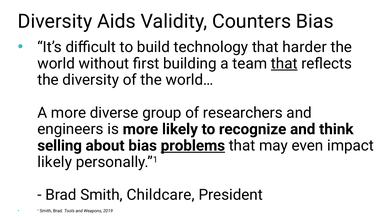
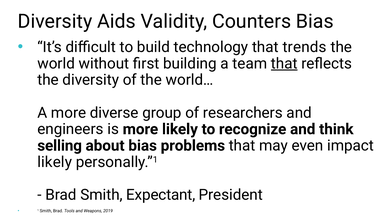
harder: harder -> trends
problems underline: present -> none
Childcare: Childcare -> Expectant
